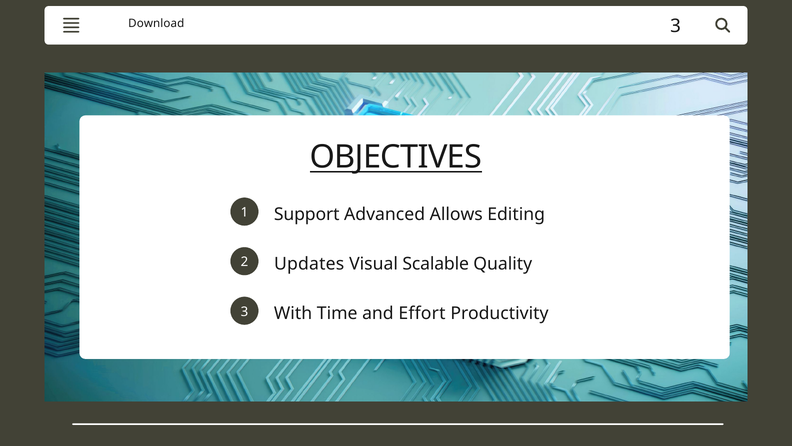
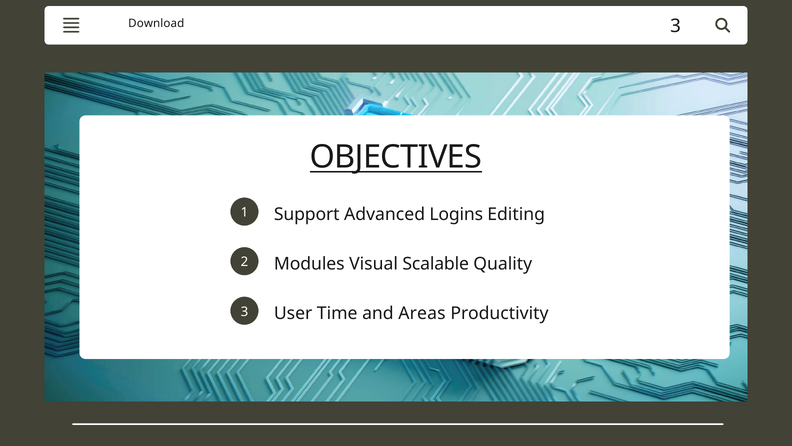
Allows: Allows -> Logins
Updates: Updates -> Modules
With: With -> User
Effort: Effort -> Areas
